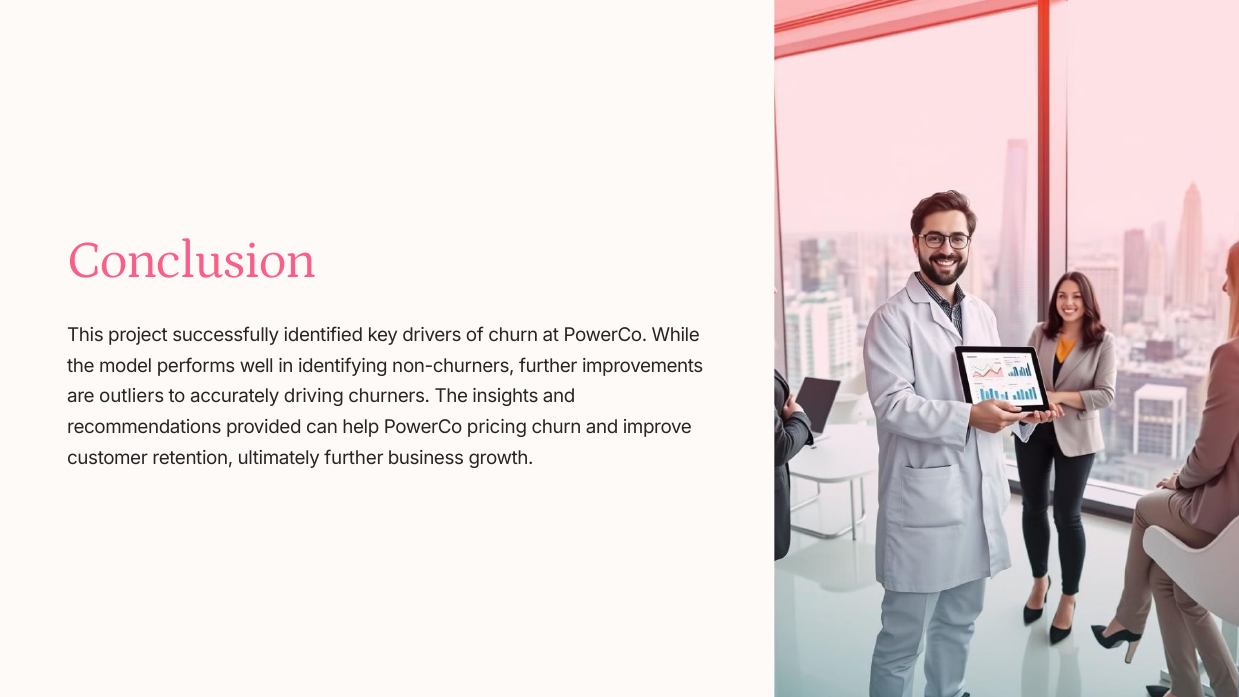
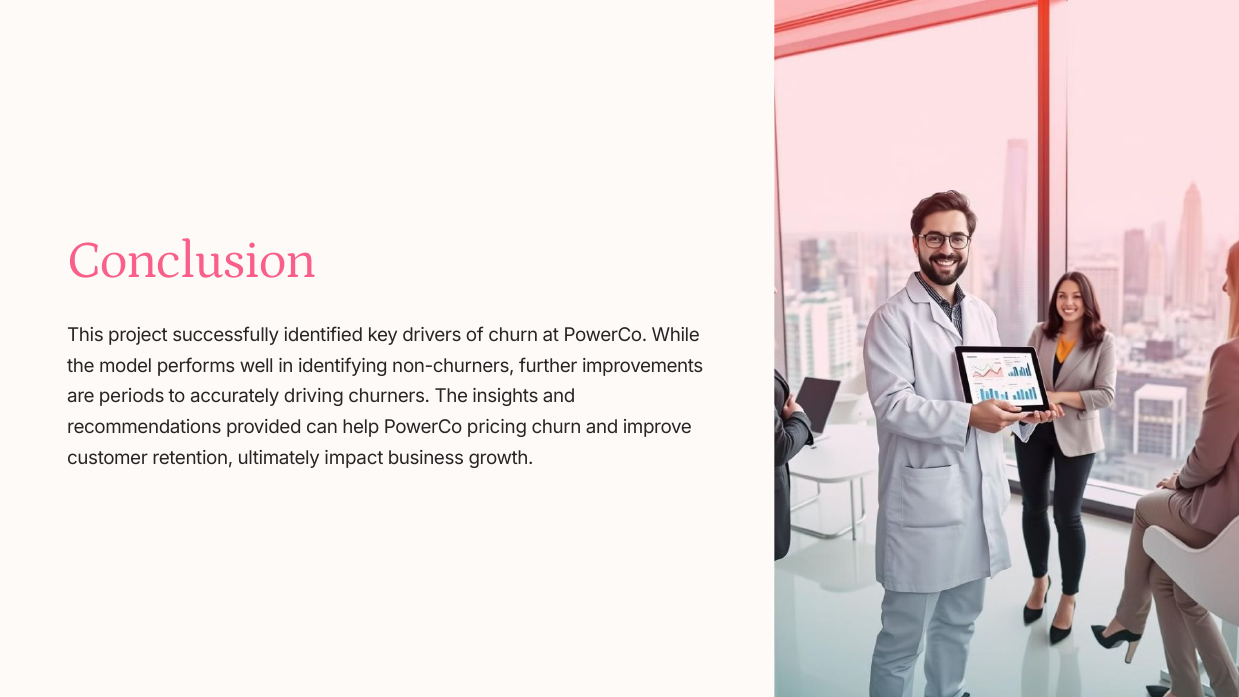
outliers: outliers -> periods
ultimately further: further -> impact
